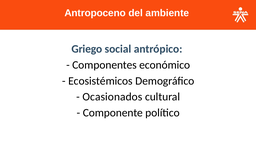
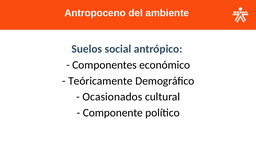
Griego: Griego -> Suelos
Ecosistémicos: Ecosistémicos -> Teóricamente
